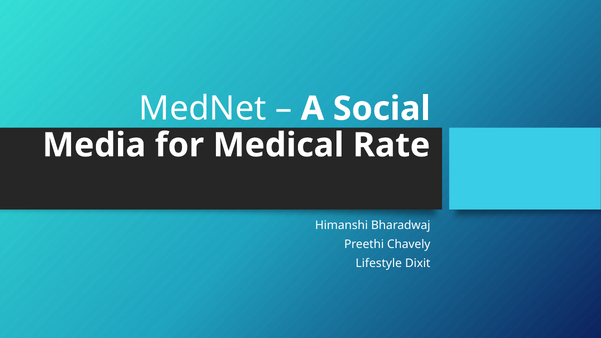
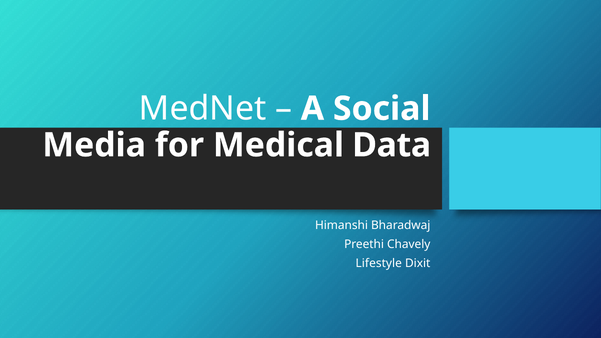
Rate: Rate -> Data
